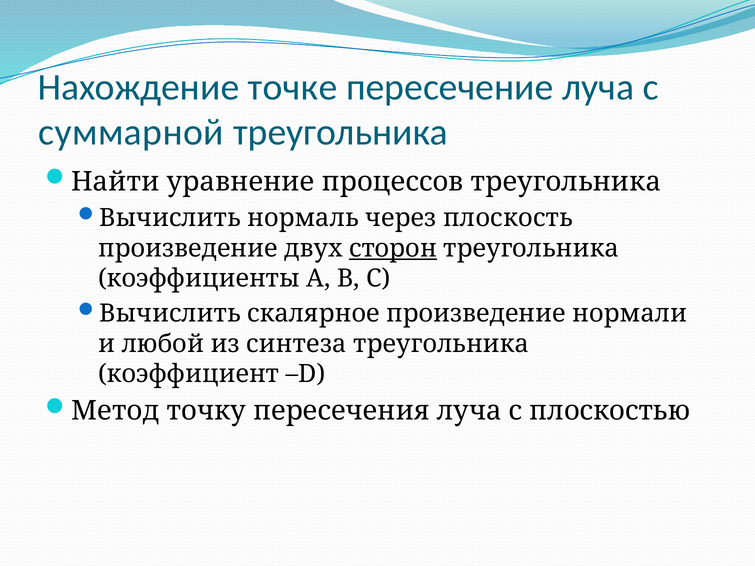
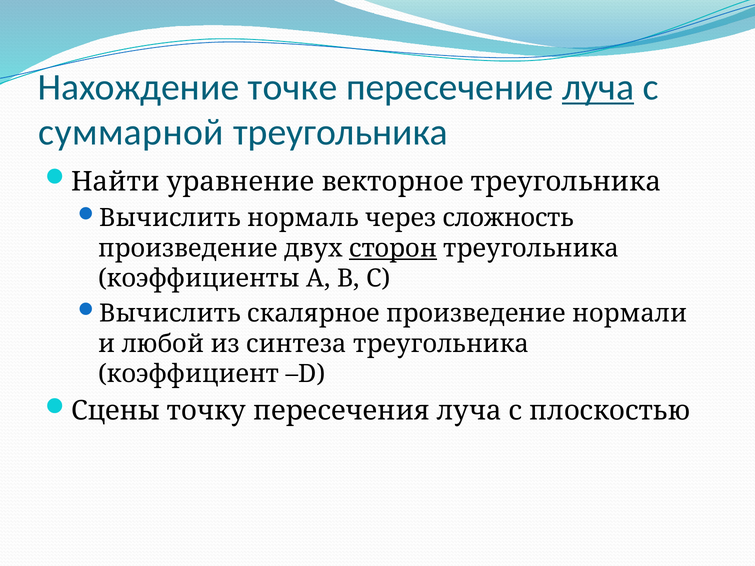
луча at (598, 87) underline: none -> present
процессов: процессов -> векторное
плоскость: плоскость -> сложность
Метод: Метод -> Сцены
